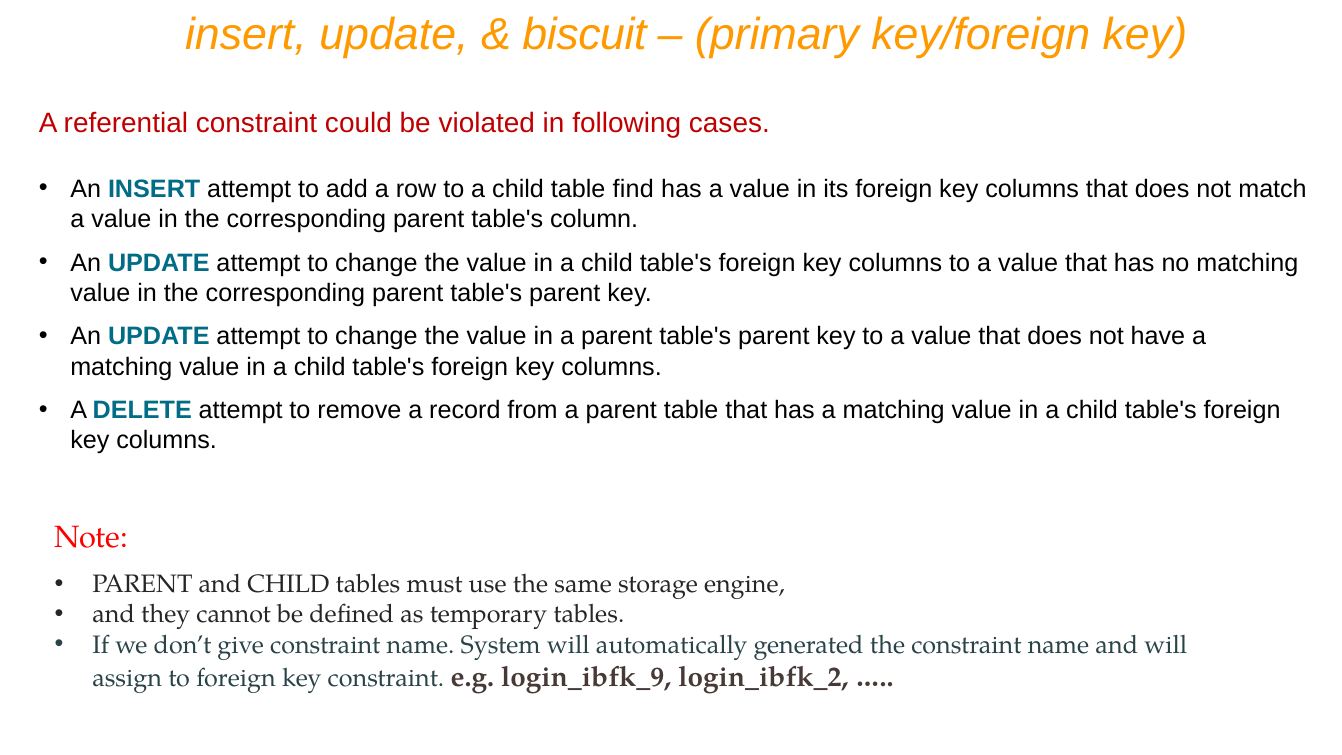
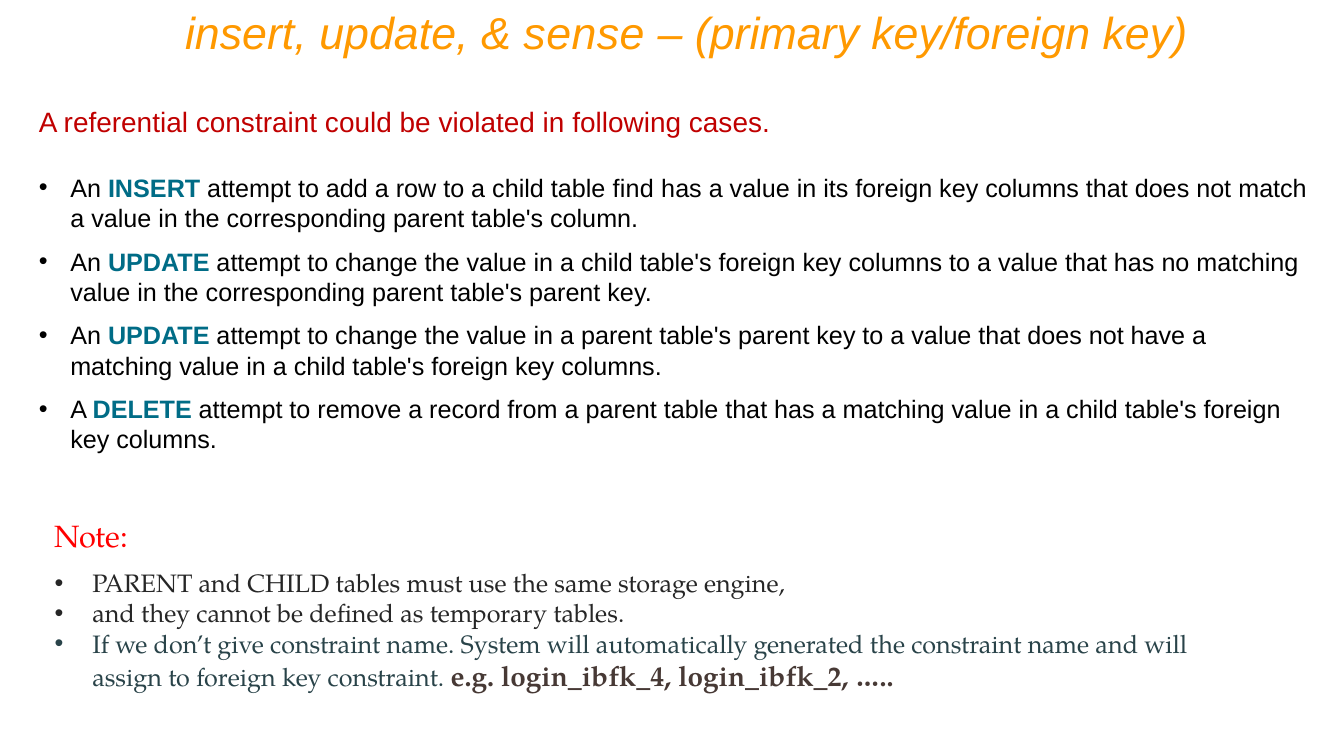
biscuit: biscuit -> sense
login_ibfk_9: login_ibfk_9 -> login_ibfk_4
